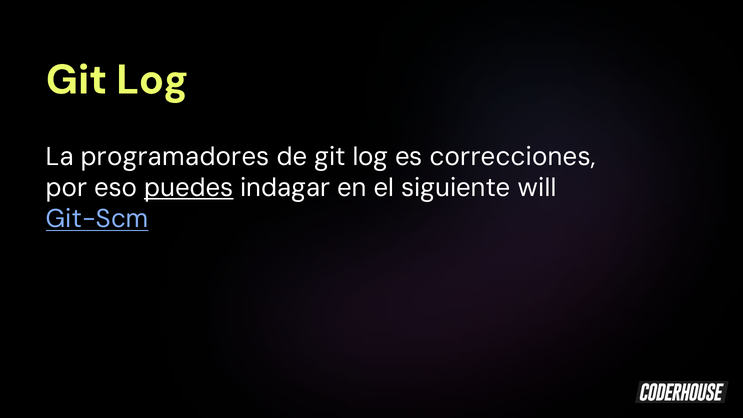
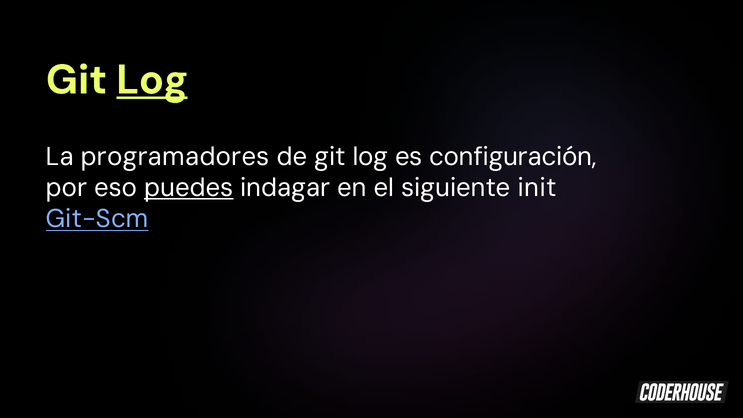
Log at (152, 80) underline: none -> present
correcciones: correcciones -> configuración
will: will -> init
